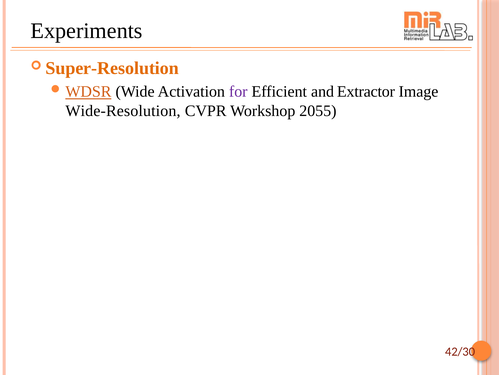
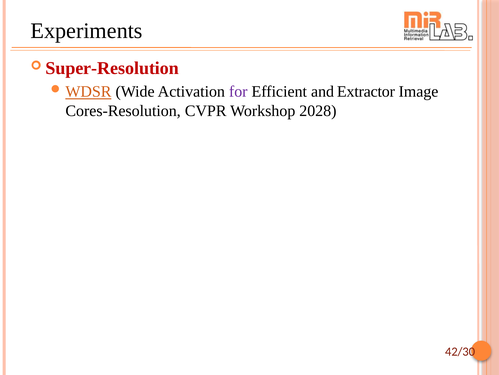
Super-Resolution colour: orange -> red
Wide-Resolution: Wide-Resolution -> Cores-Resolution
2055: 2055 -> 2028
